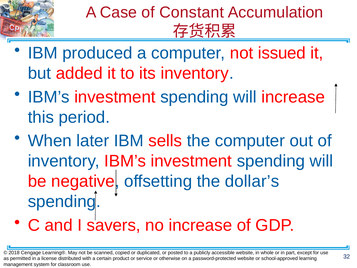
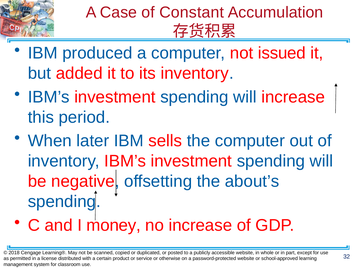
dollar’s: dollar’s -> about’s
savers: savers -> money
